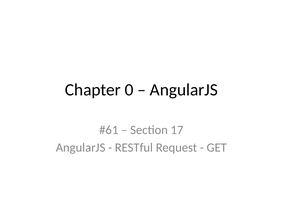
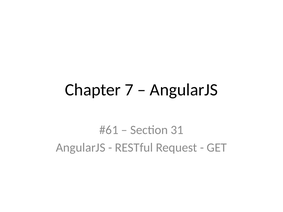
0: 0 -> 7
17: 17 -> 31
